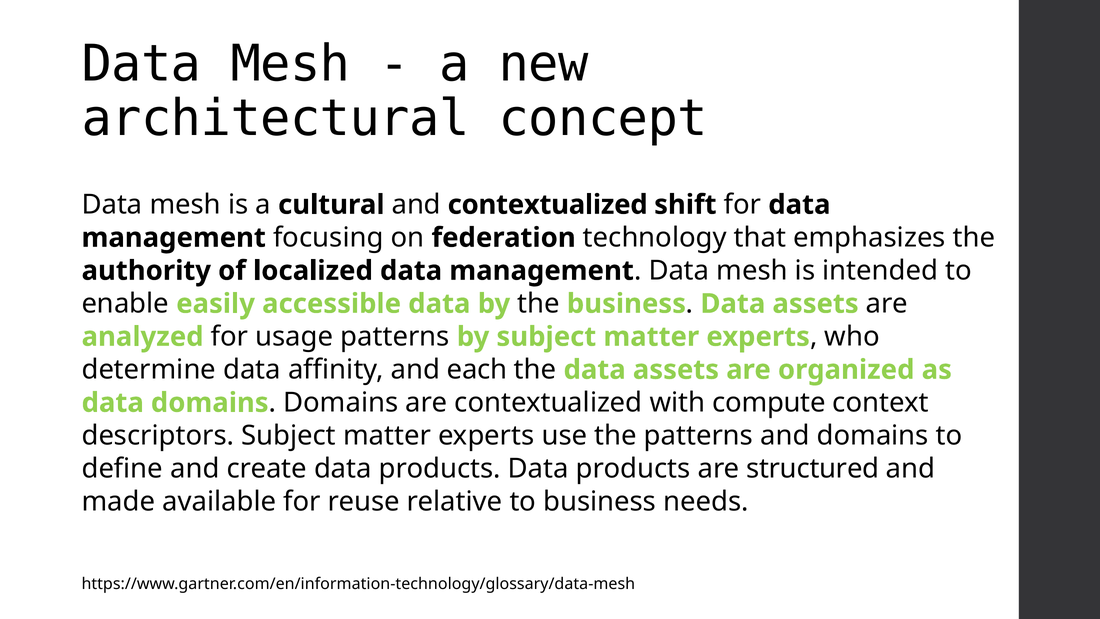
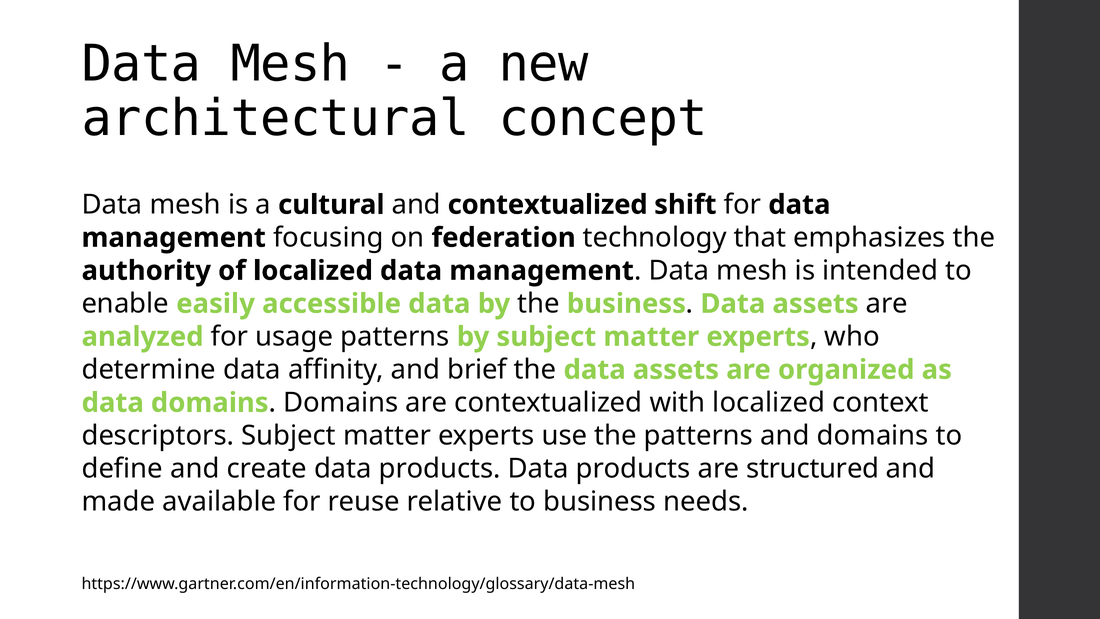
each: each -> brief
with compute: compute -> localized
